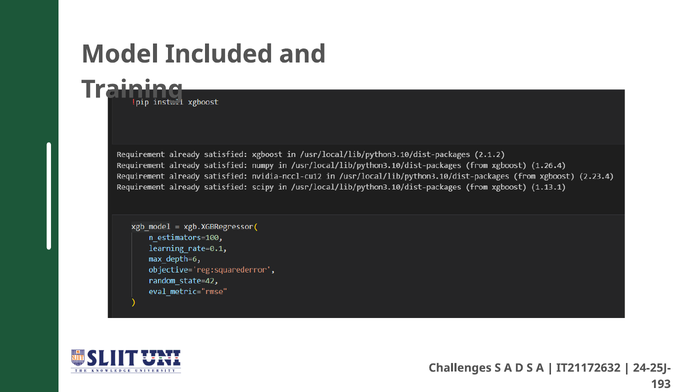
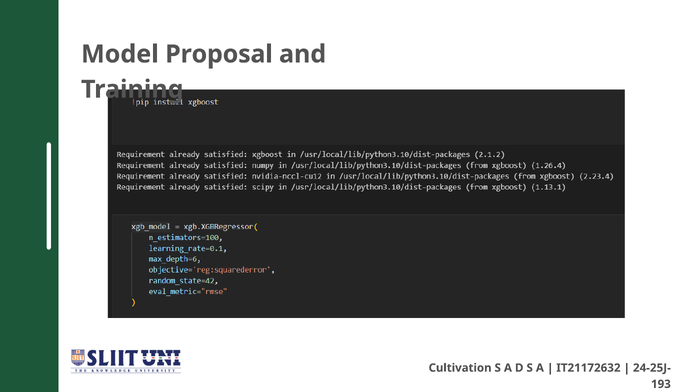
Included: Included -> Proposal
Challenges: Challenges -> Cultivation
